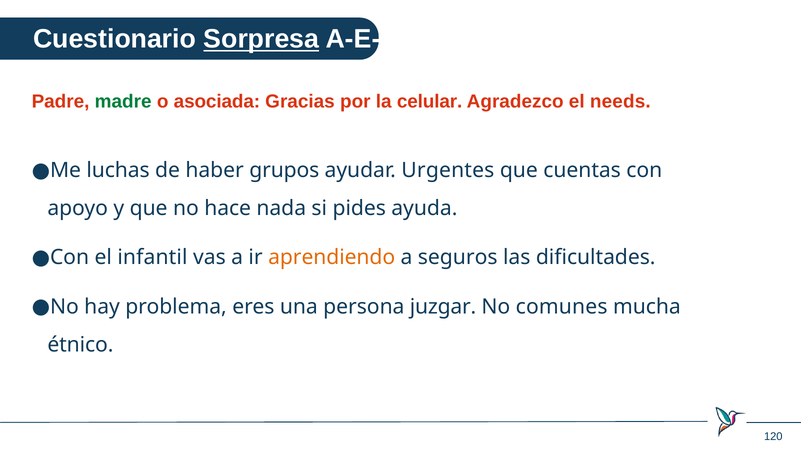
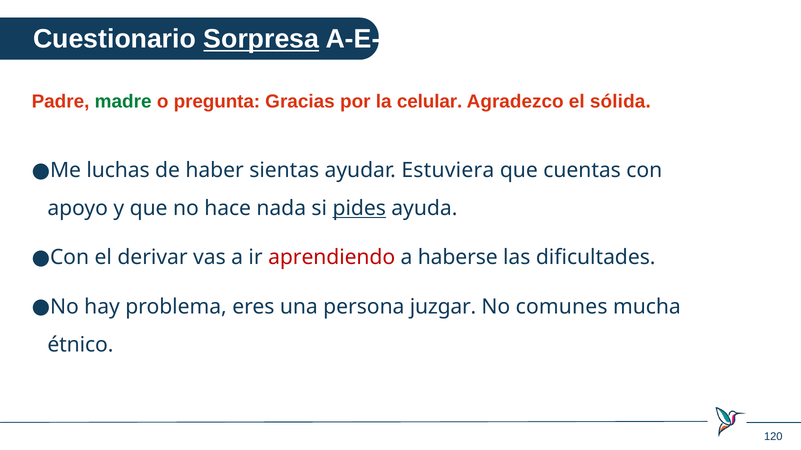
asociada: asociada -> pregunta
needs: needs -> sólida
grupos: grupos -> sientas
Urgentes: Urgentes -> Estuviera
pides underline: none -> present
infantil: infantil -> derivar
aprendiendo colour: orange -> red
seguros: seguros -> haberse
